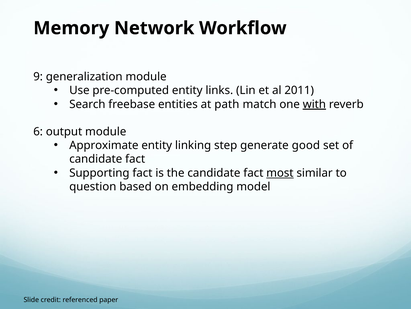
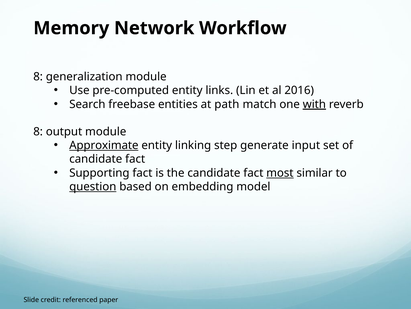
9 at (38, 77): 9 -> 8
2011: 2011 -> 2016
6 at (38, 131): 6 -> 8
Approximate underline: none -> present
good: good -> input
question underline: none -> present
